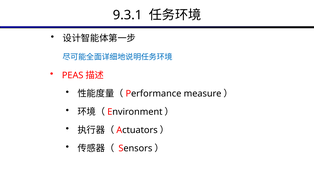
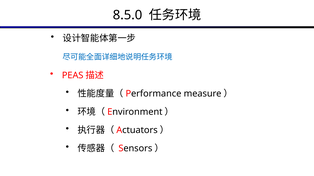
9.3.1: 9.3.1 -> 8.5.0
